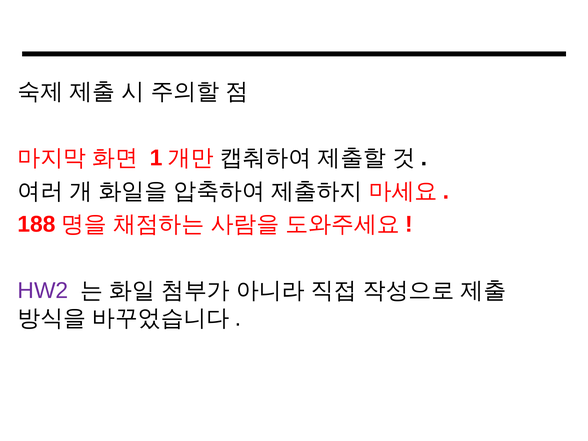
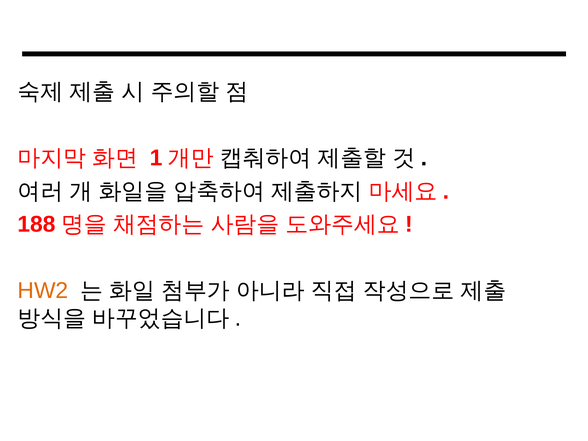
HW2 colour: purple -> orange
